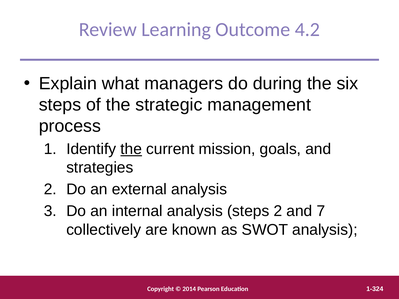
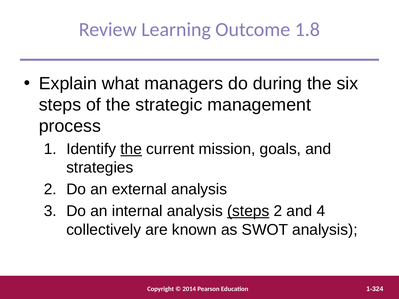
4.2: 4.2 -> 1.8
steps at (248, 211) underline: none -> present
7: 7 -> 4
